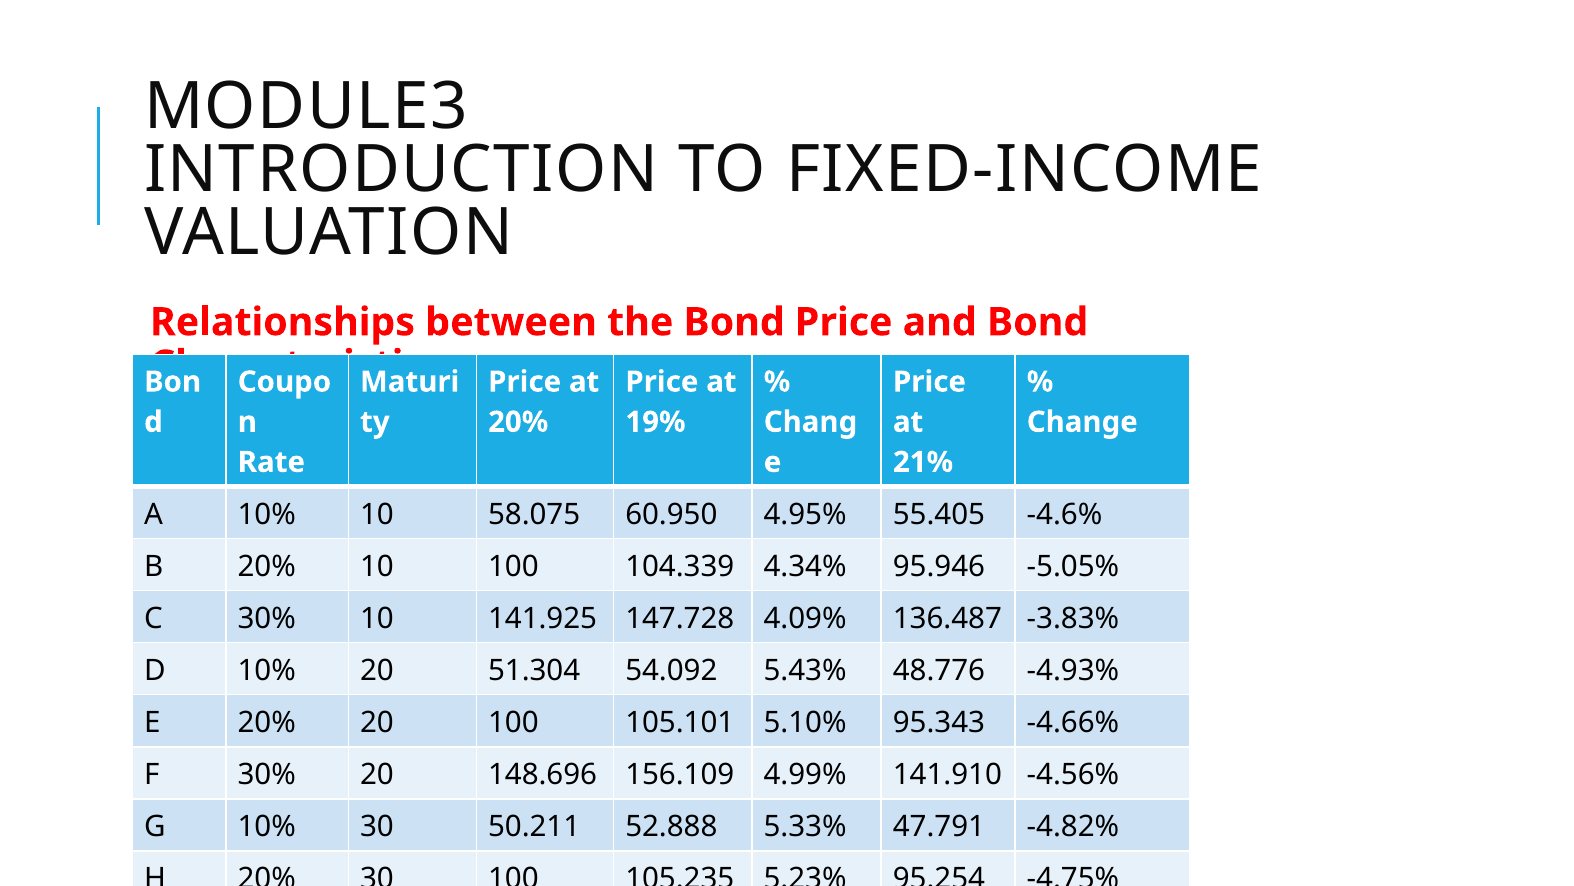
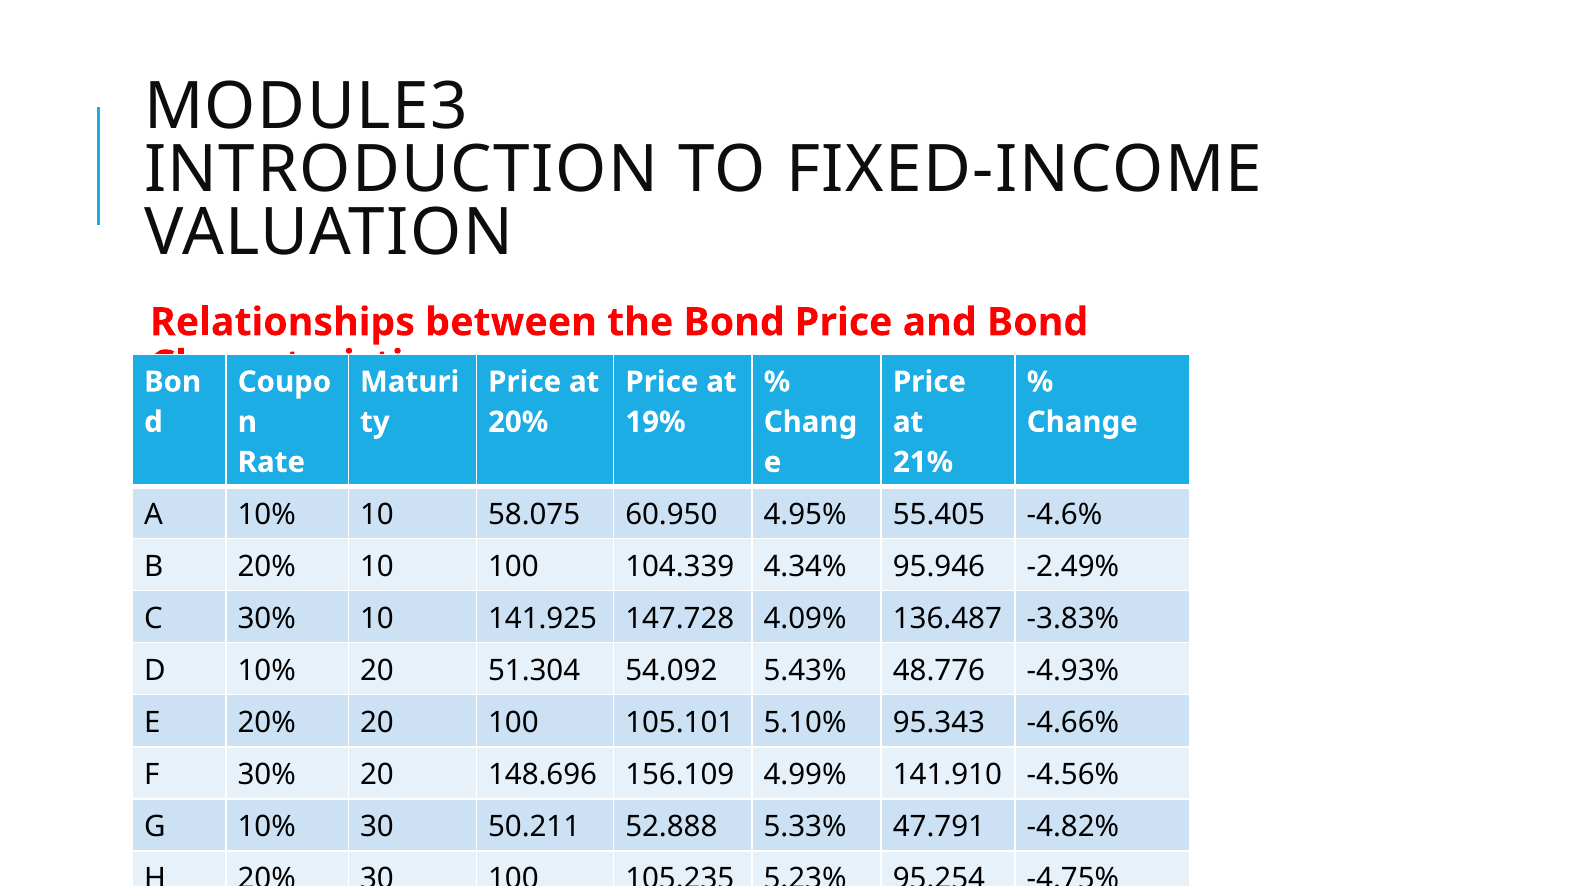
-5.05%: -5.05% -> -2.49%
